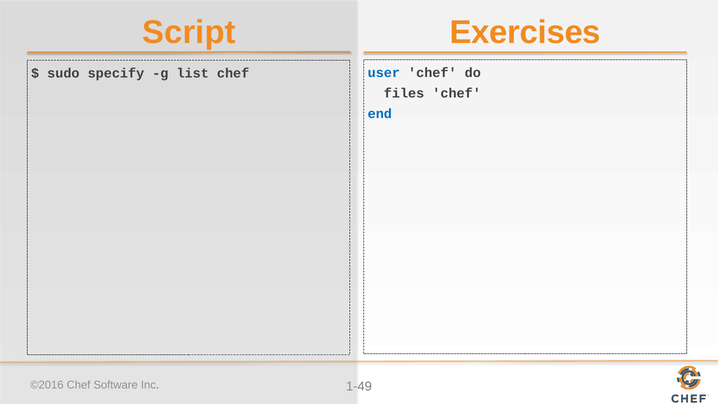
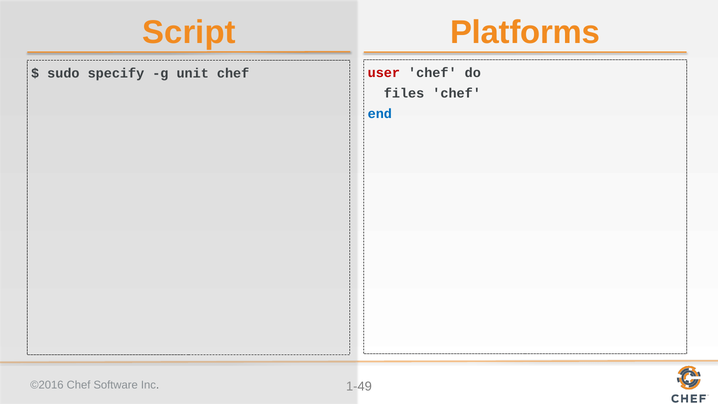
Exercises: Exercises -> Platforms
list: list -> unit
user colour: blue -> red
